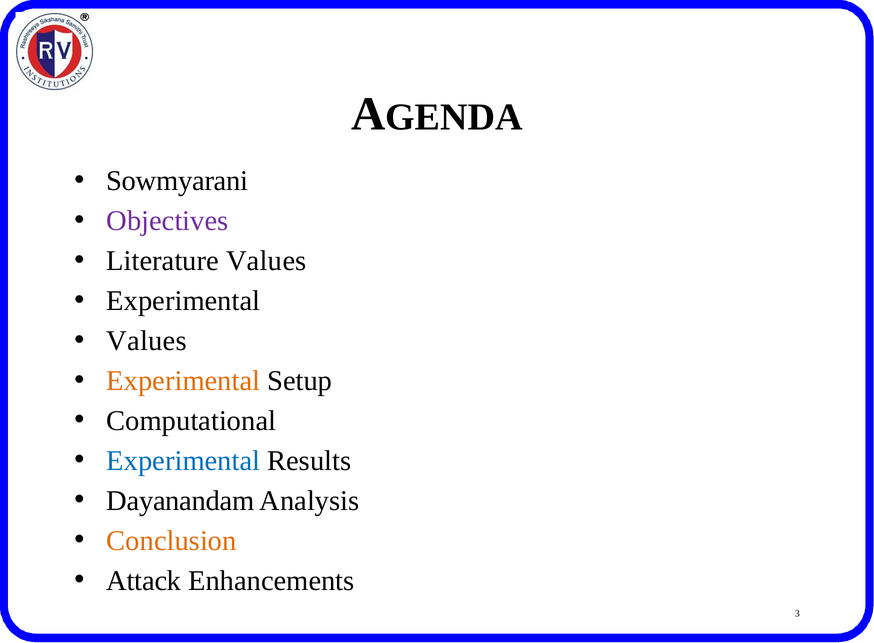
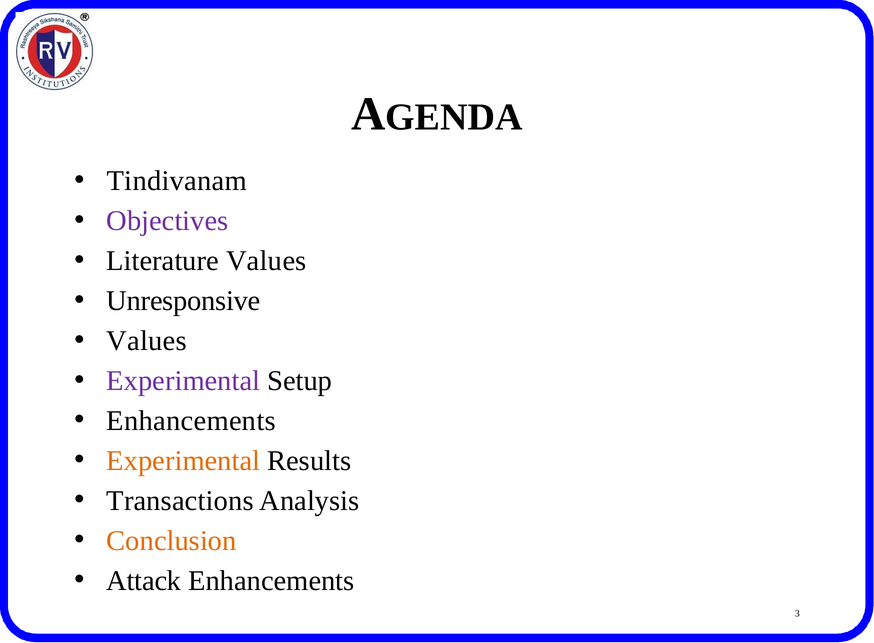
Sowmyarani: Sowmyarani -> Tindivanam
Experimental at (183, 301): Experimental -> Unresponsive
Experimental at (183, 380) colour: orange -> purple
Computational at (191, 420): Computational -> Enhancements
Experimental at (183, 460) colour: blue -> orange
Dayanandam: Dayanandam -> Transactions
